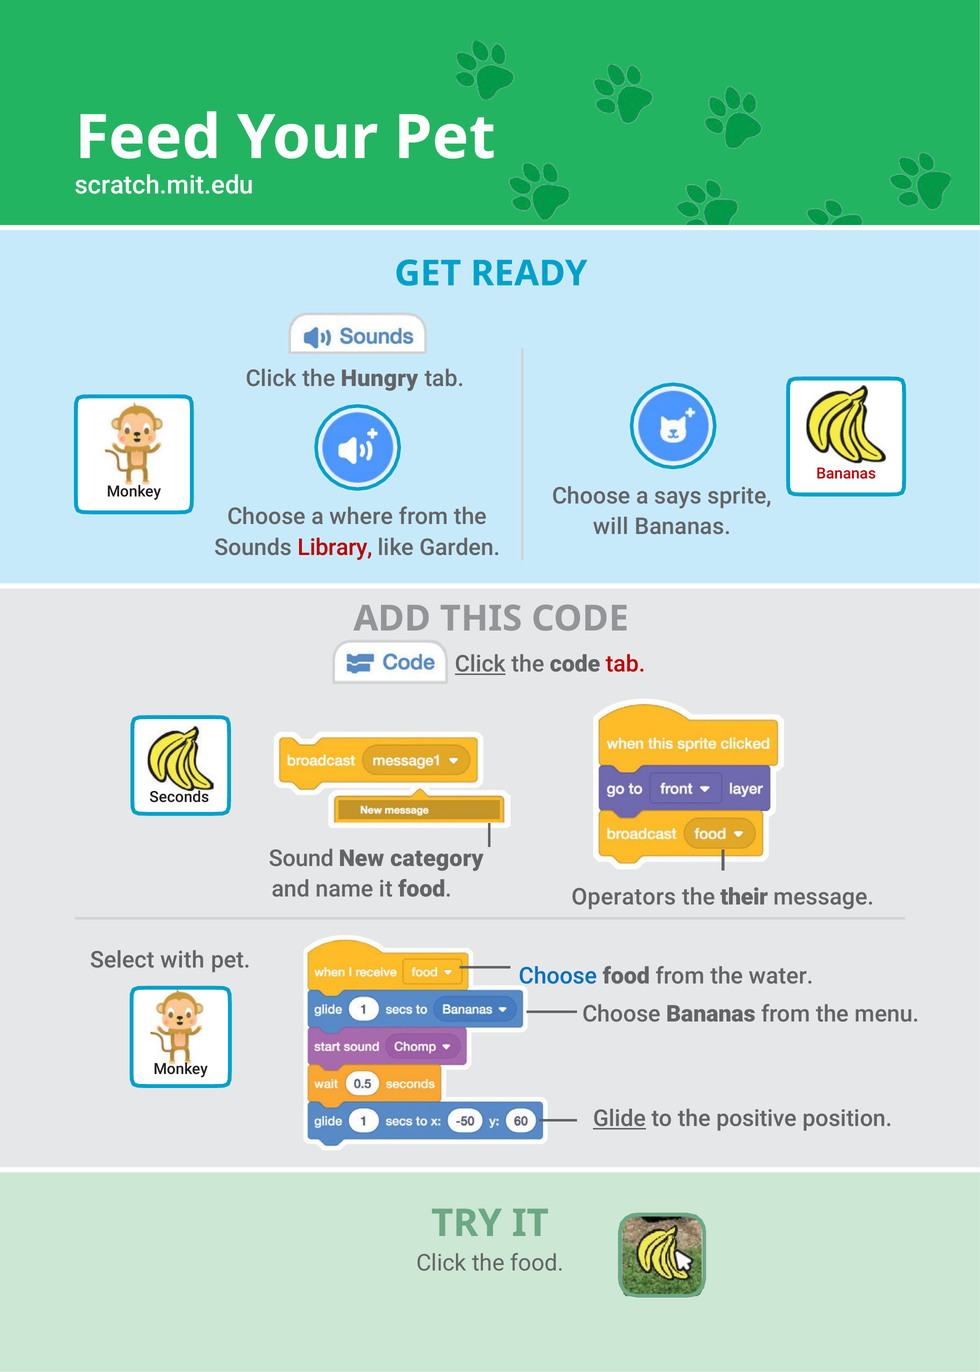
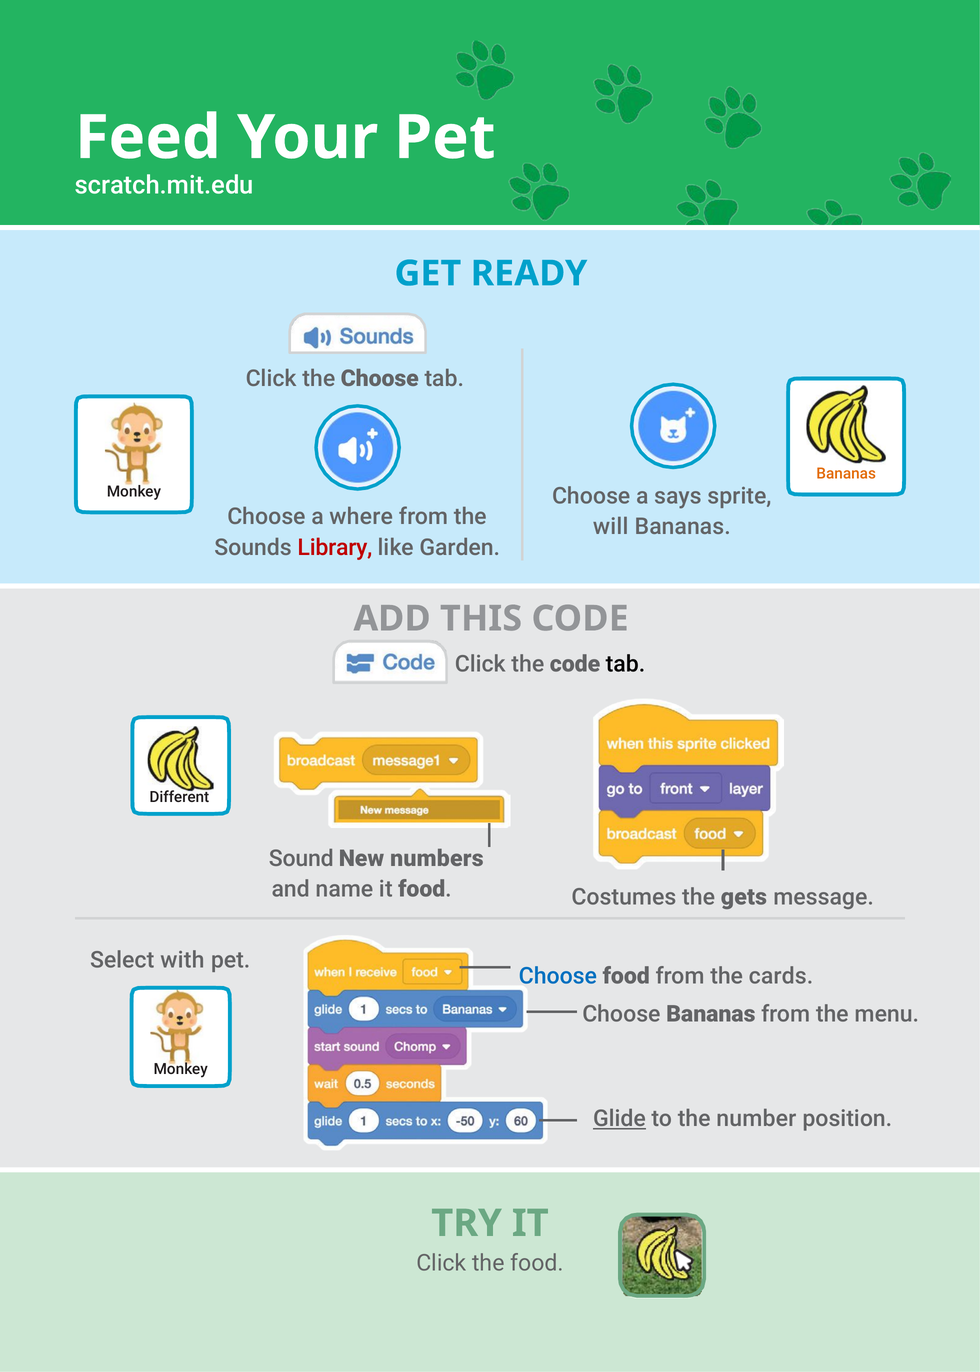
the Hungry: Hungry -> Choose
Bananas at (846, 474) colour: red -> orange
Click at (480, 664) underline: present -> none
tab at (625, 664) colour: red -> black
Seconds: Seconds -> Different
category: category -> numbers
Operators: Operators -> Costumes
their: their -> gets
water: water -> cards
positive: positive -> number
